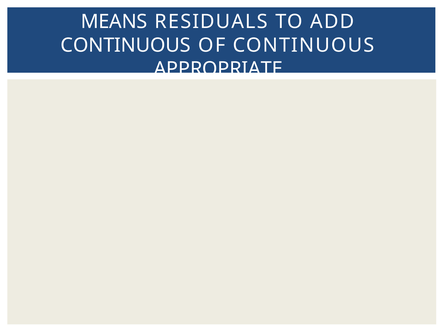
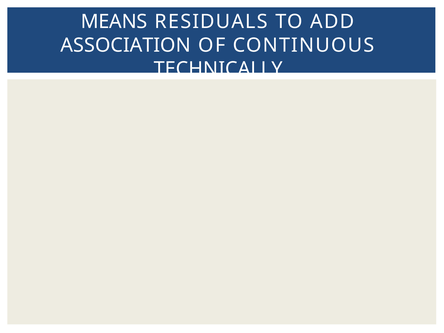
CONTINUOUS at (126, 45): CONTINUOUS -> ASSOCIATION
APPROPRIATE: APPROPRIATE -> TECHNICALLY
